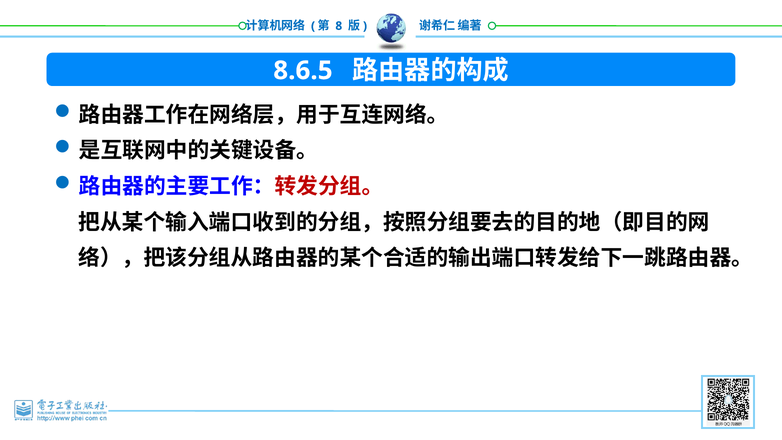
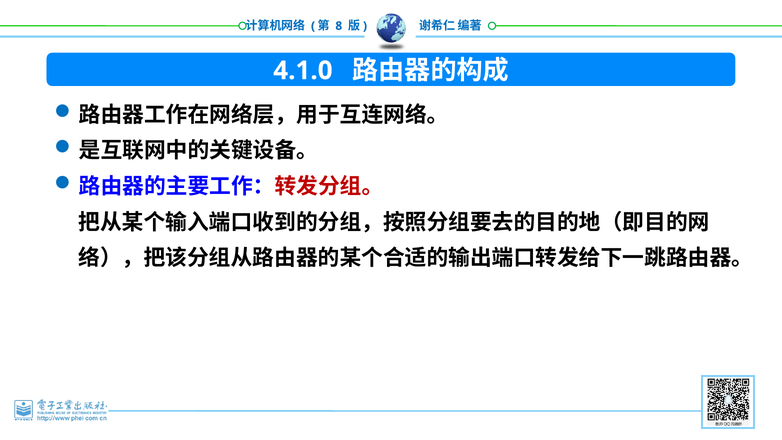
8.6.5: 8.6.5 -> 4.1.0
